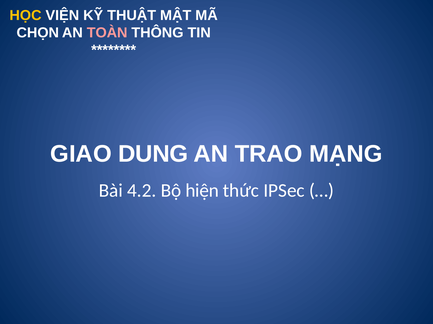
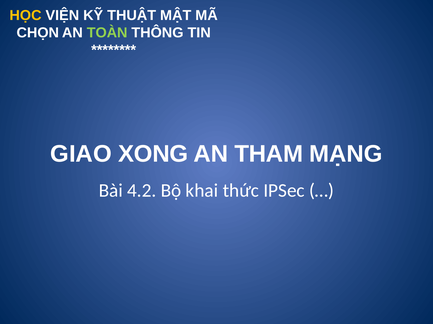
TOÀN colour: pink -> light green
DUNG: DUNG -> XONG
TRAO: TRAO -> THAM
hiện: hiện -> khai
